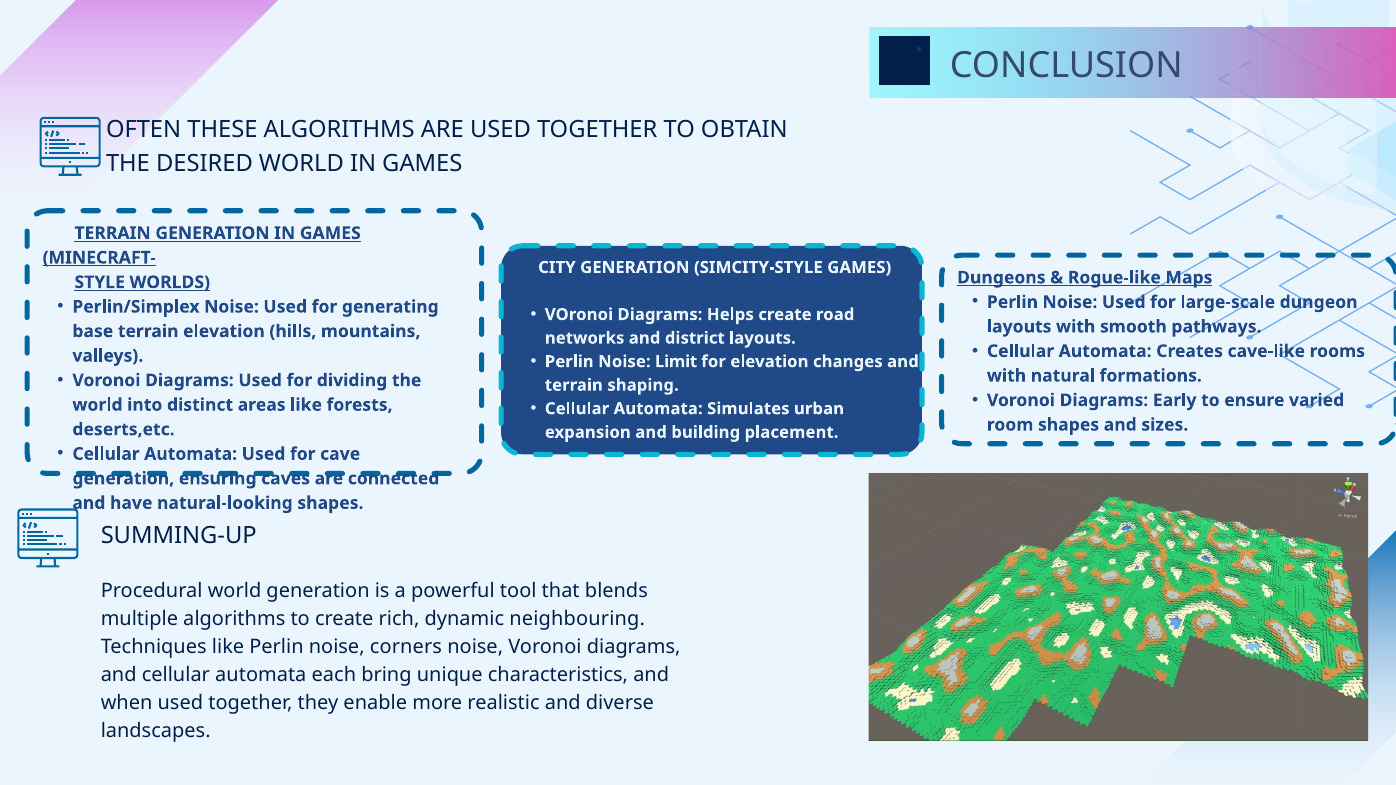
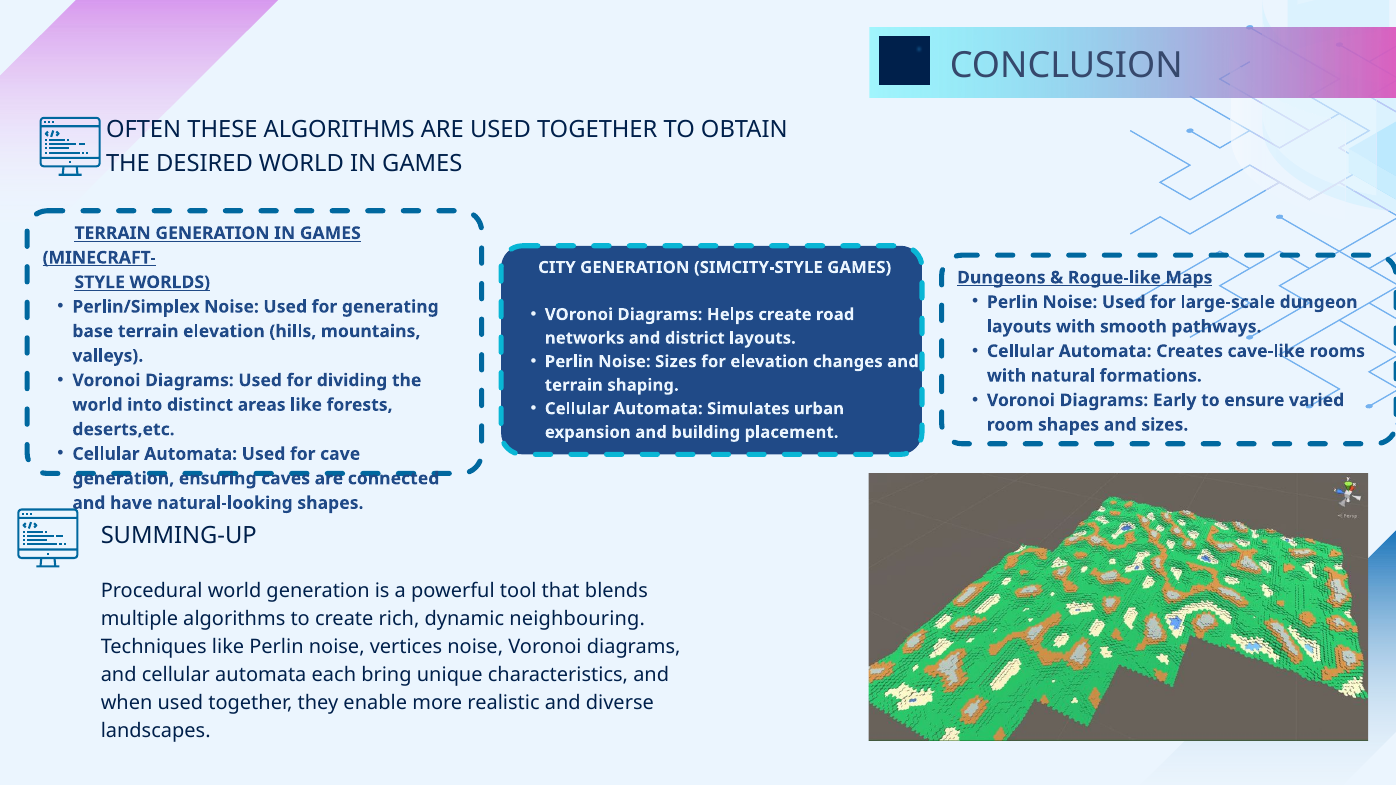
Noise Limit: Limit -> Sizes
corners: corners -> vertices
